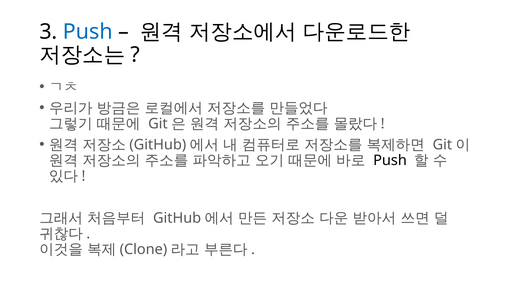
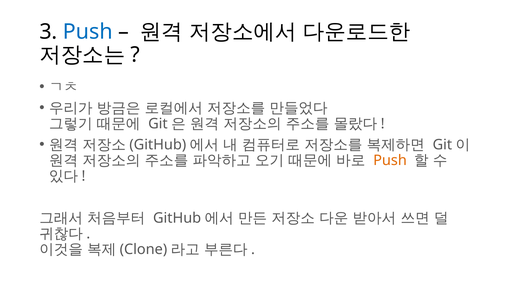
Push at (390, 160) colour: black -> orange
